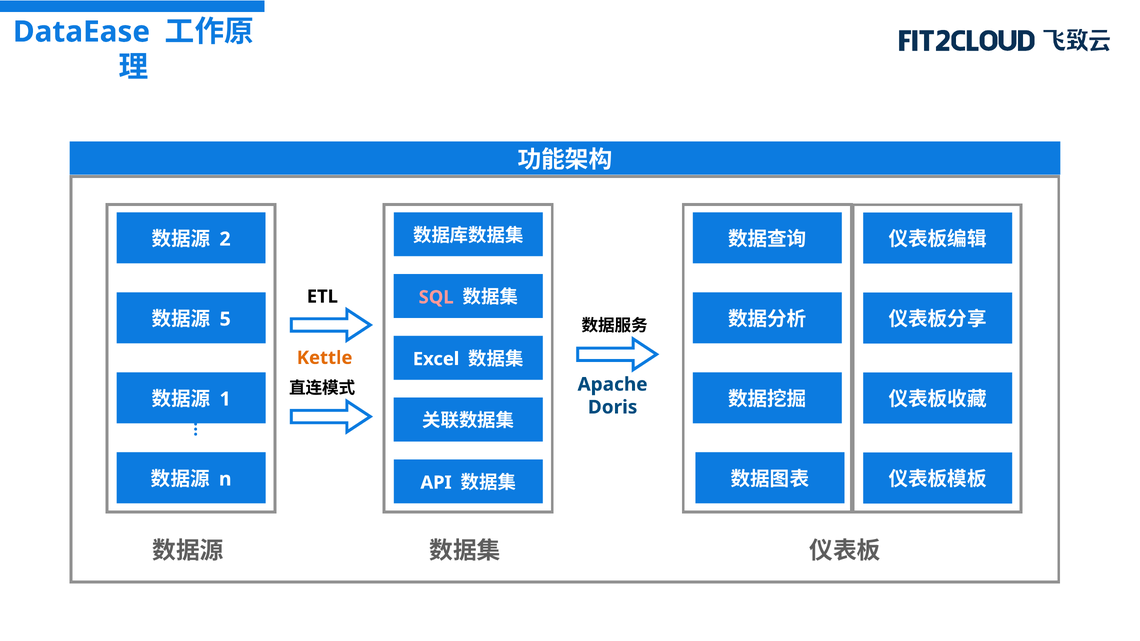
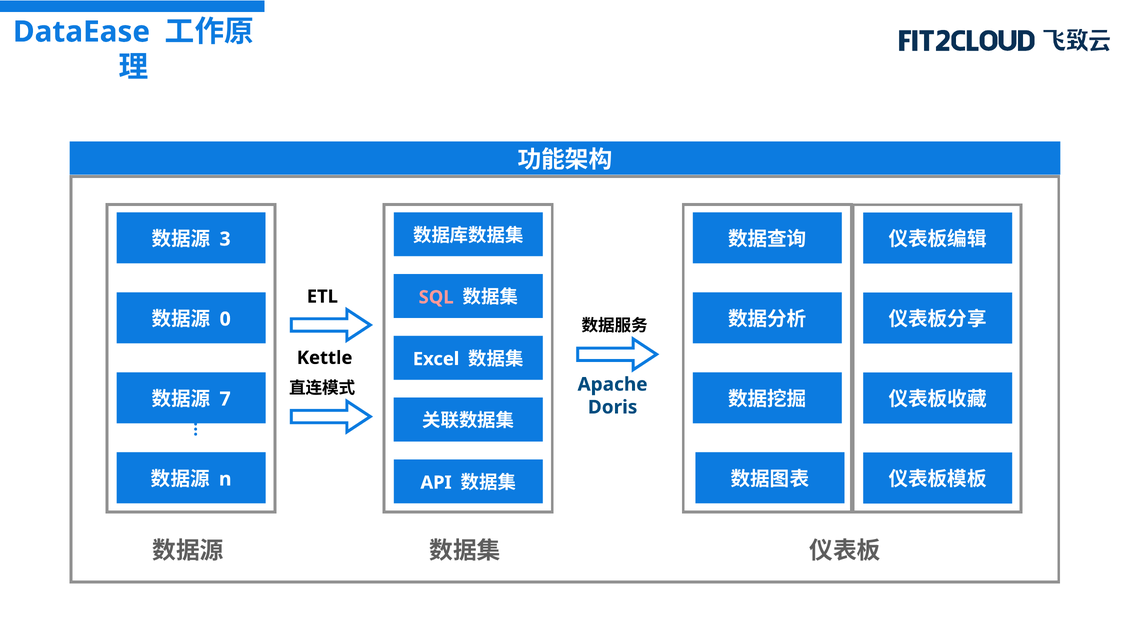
2: 2 -> 3
5: 5 -> 0
Kettle colour: orange -> black
1: 1 -> 7
